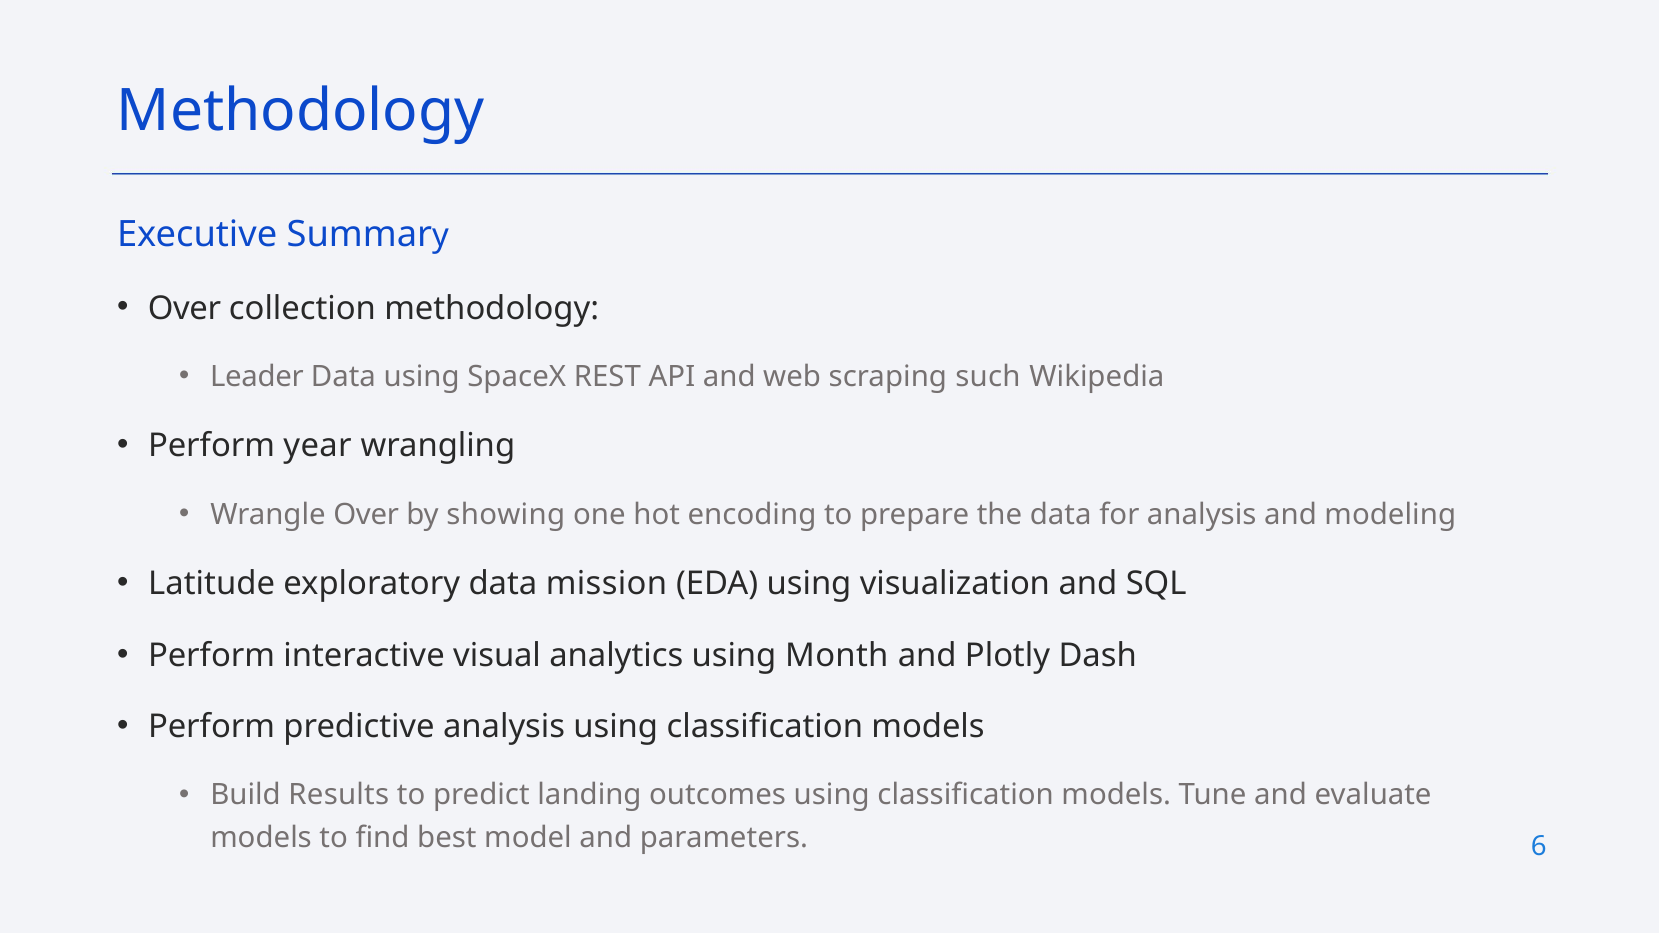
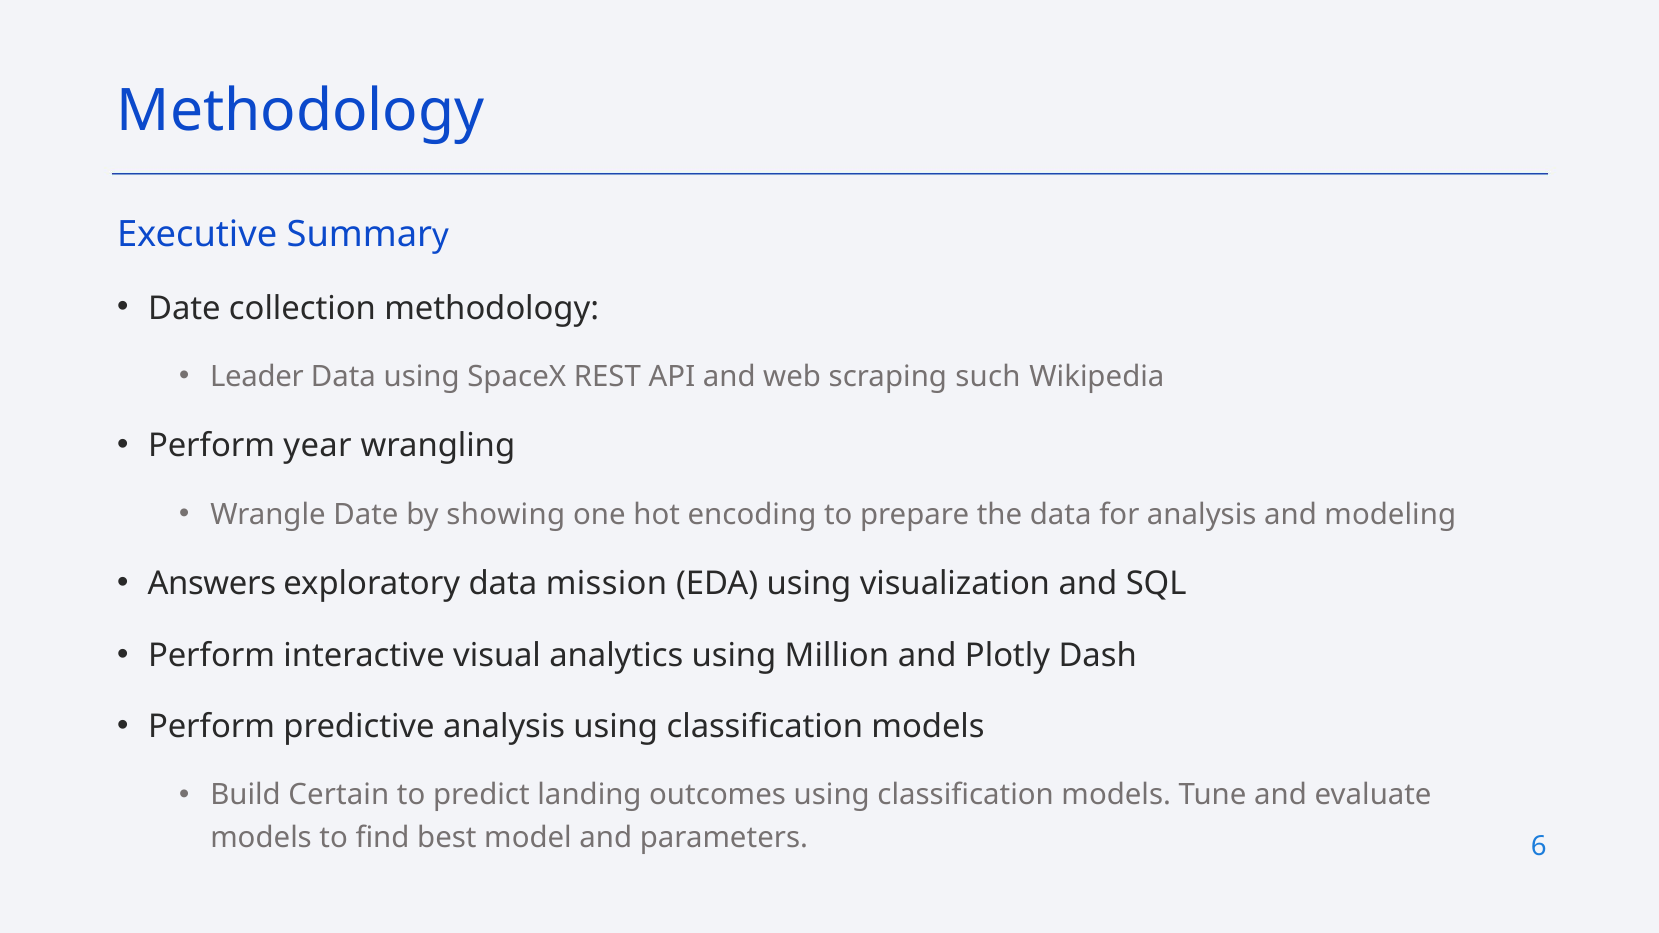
Over at (185, 308): Over -> Date
Wrangle Over: Over -> Date
Latitude: Latitude -> Answers
Month: Month -> Million
Results: Results -> Certain
